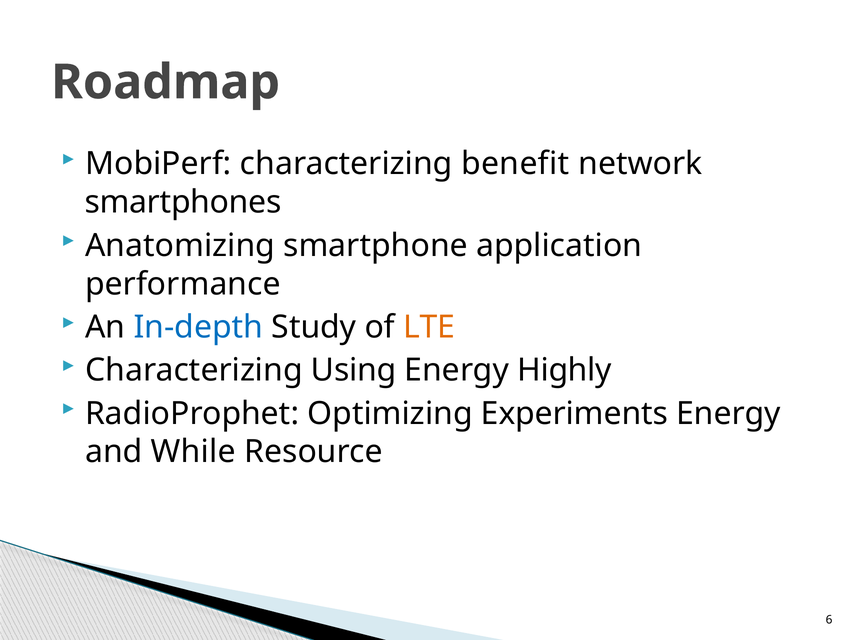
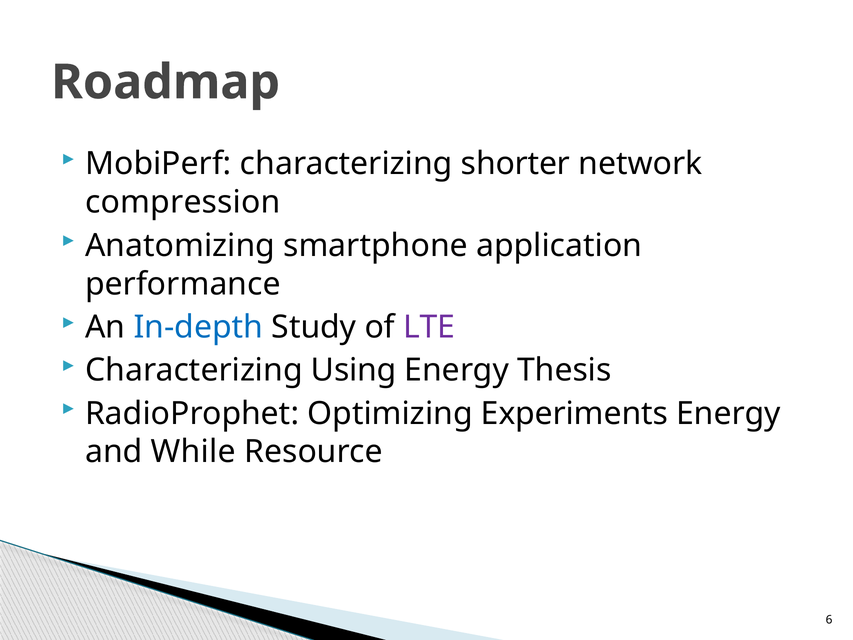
benefit: benefit -> shorter
smartphones: smartphones -> compression
LTE colour: orange -> purple
Highly: Highly -> Thesis
